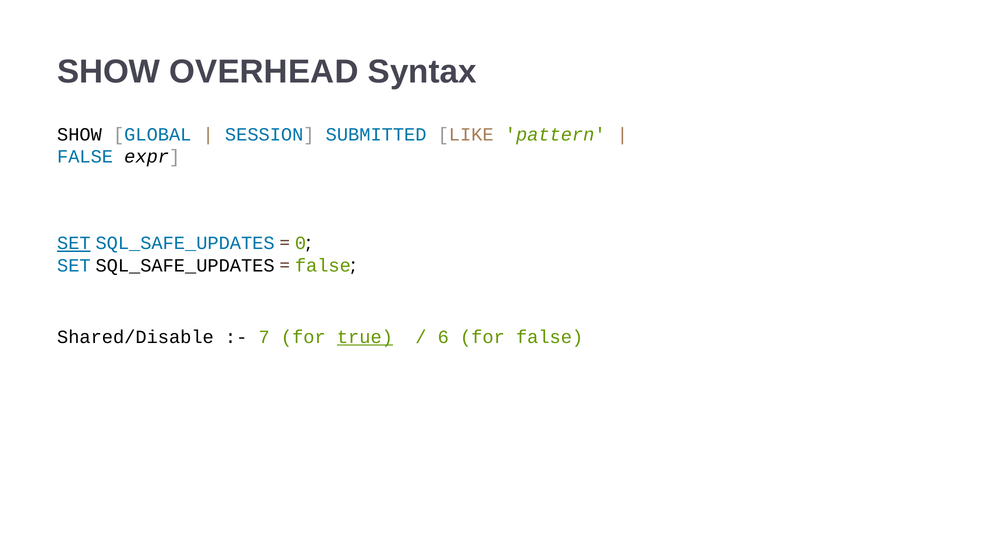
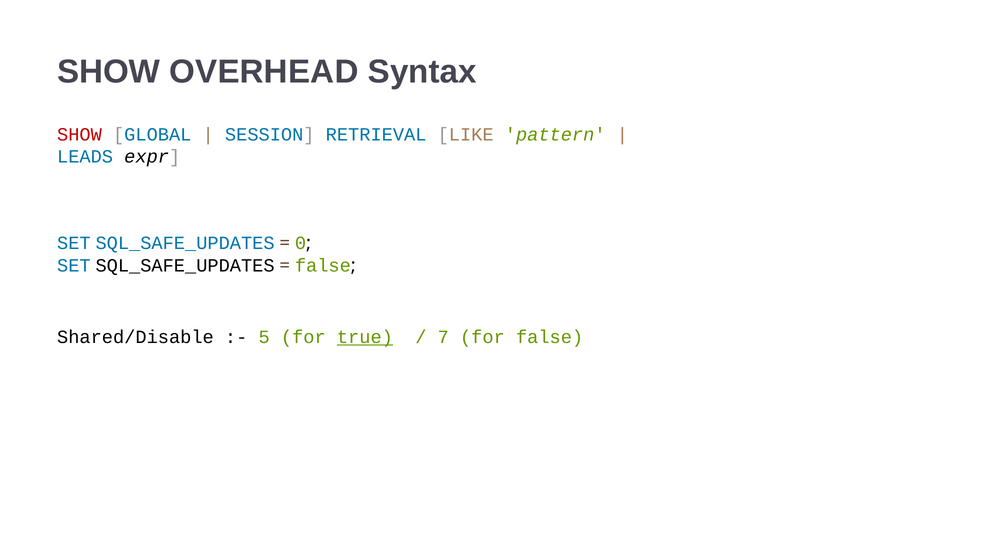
SHOW at (79, 134) colour: black -> red
SUBMITTED: SUBMITTED -> RETRIEVAL
FALSE at (85, 157): FALSE -> LEADS
SET at (74, 243) underline: present -> none
7: 7 -> 5
6: 6 -> 7
